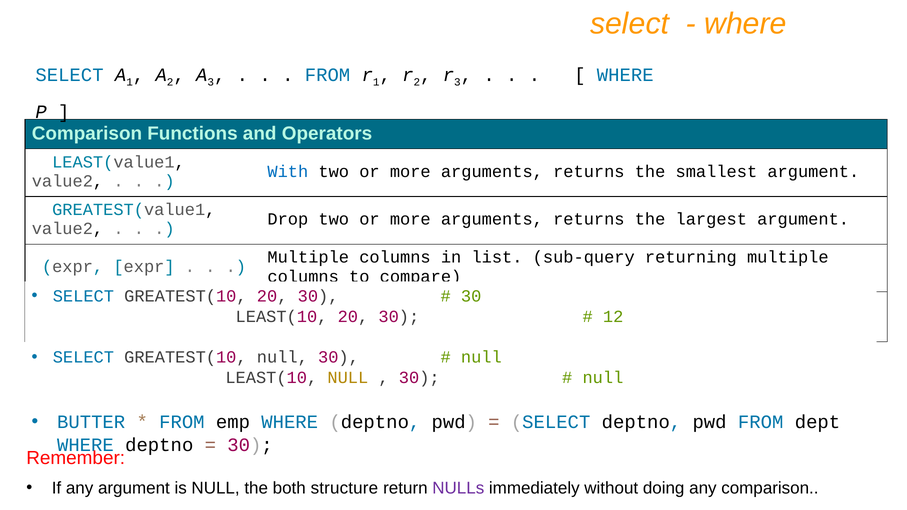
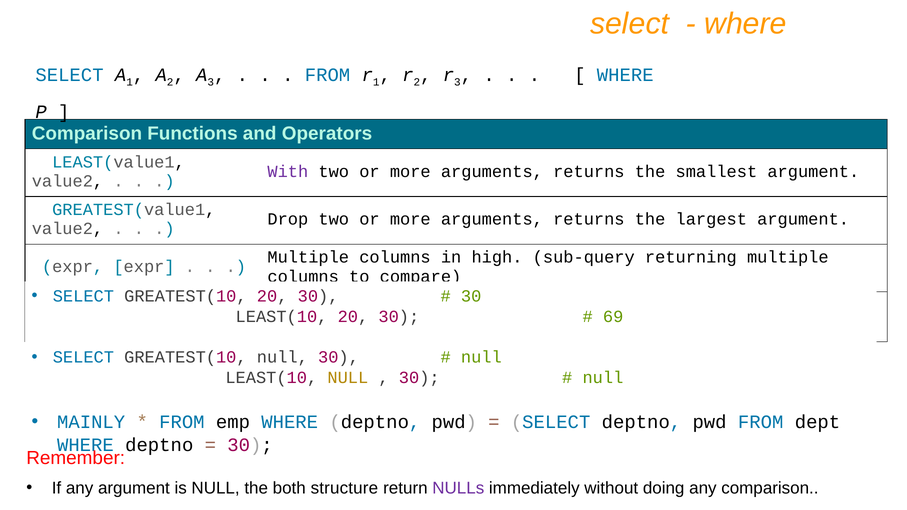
With colour: blue -> purple
in list: list -> high
12: 12 -> 69
BUTTER: BUTTER -> MAINLY
